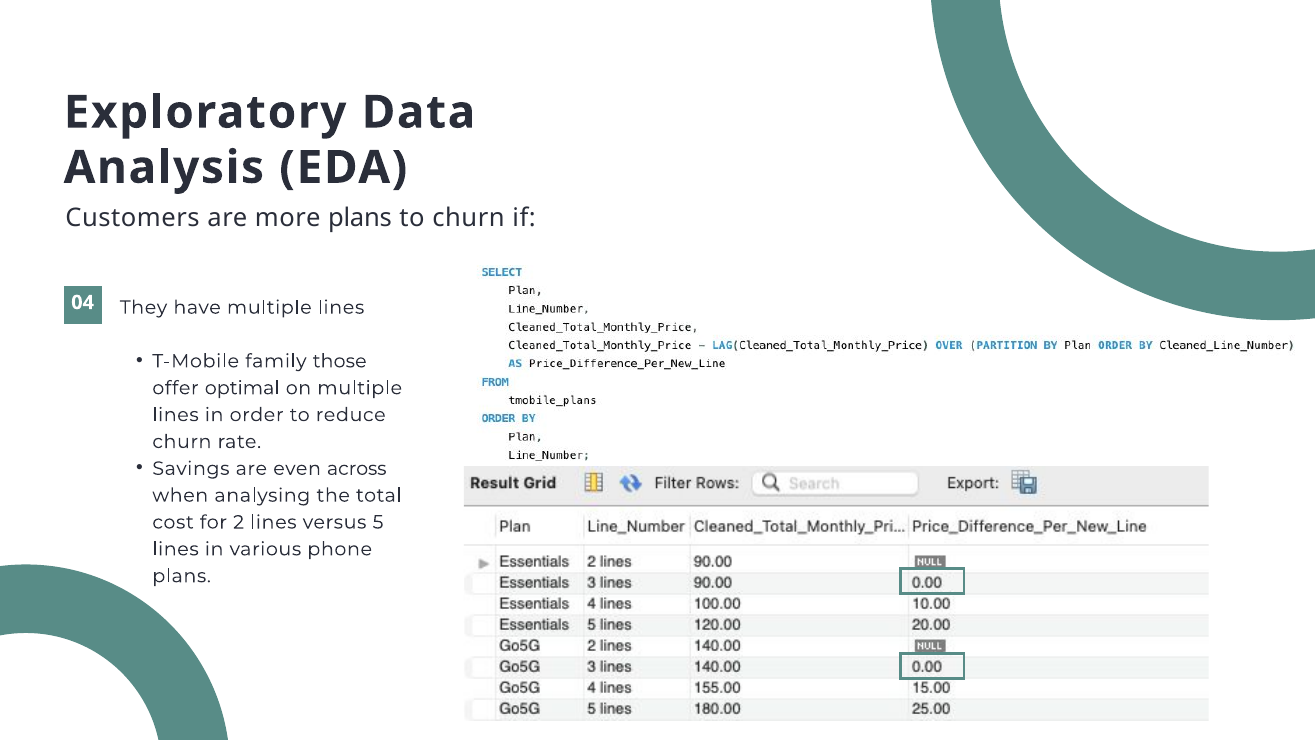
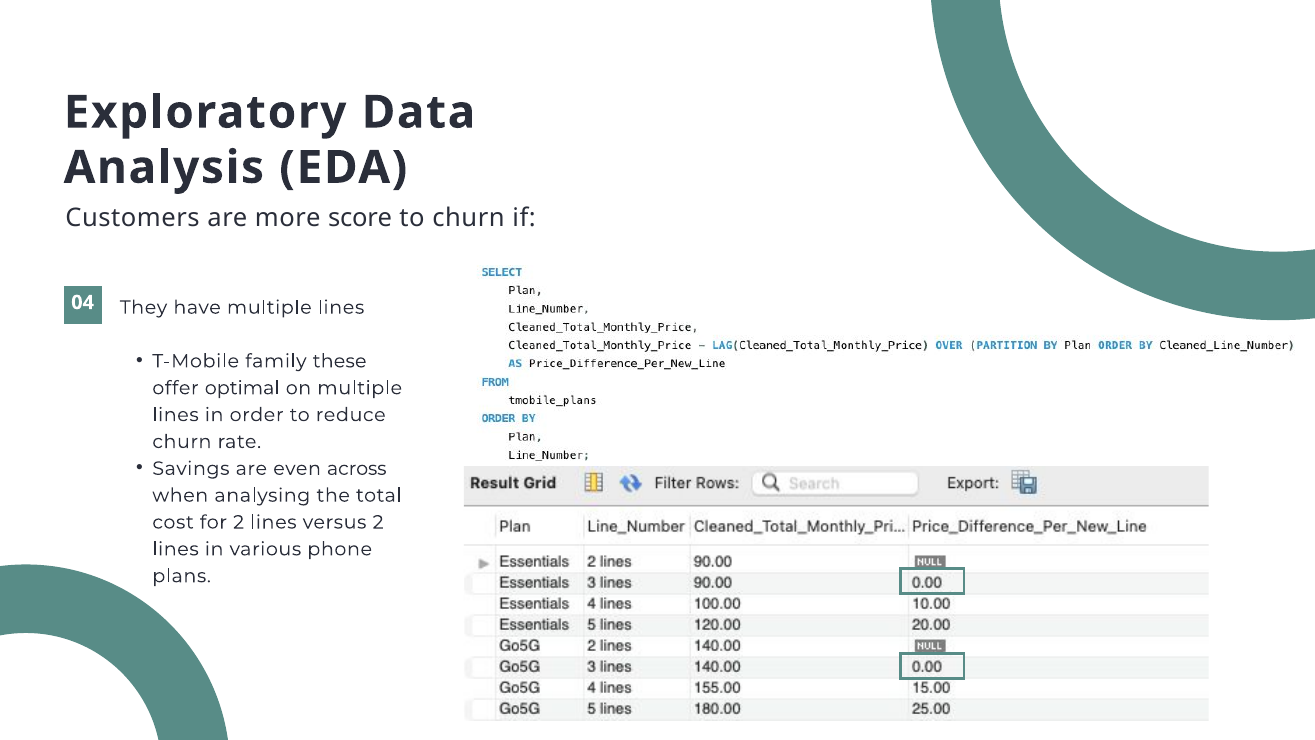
more plans: plans -> score
those: those -> these
versus 5: 5 -> 2
